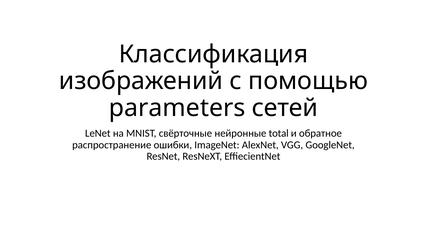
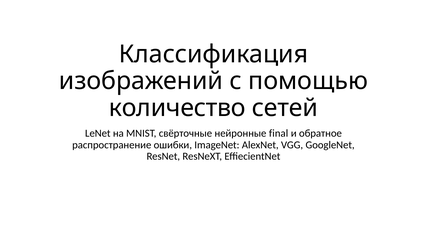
parameters: parameters -> количество
total: total -> final
